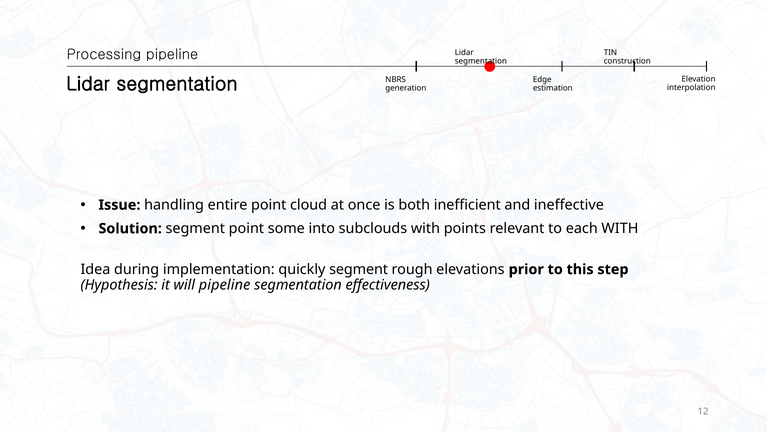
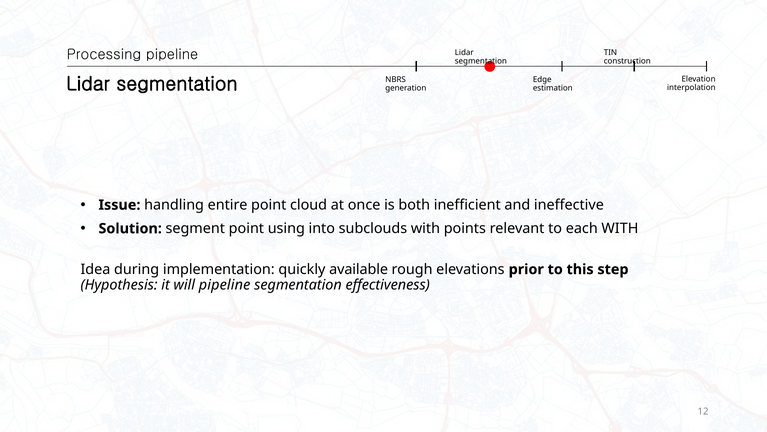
some: some -> using
quickly segment: segment -> available
